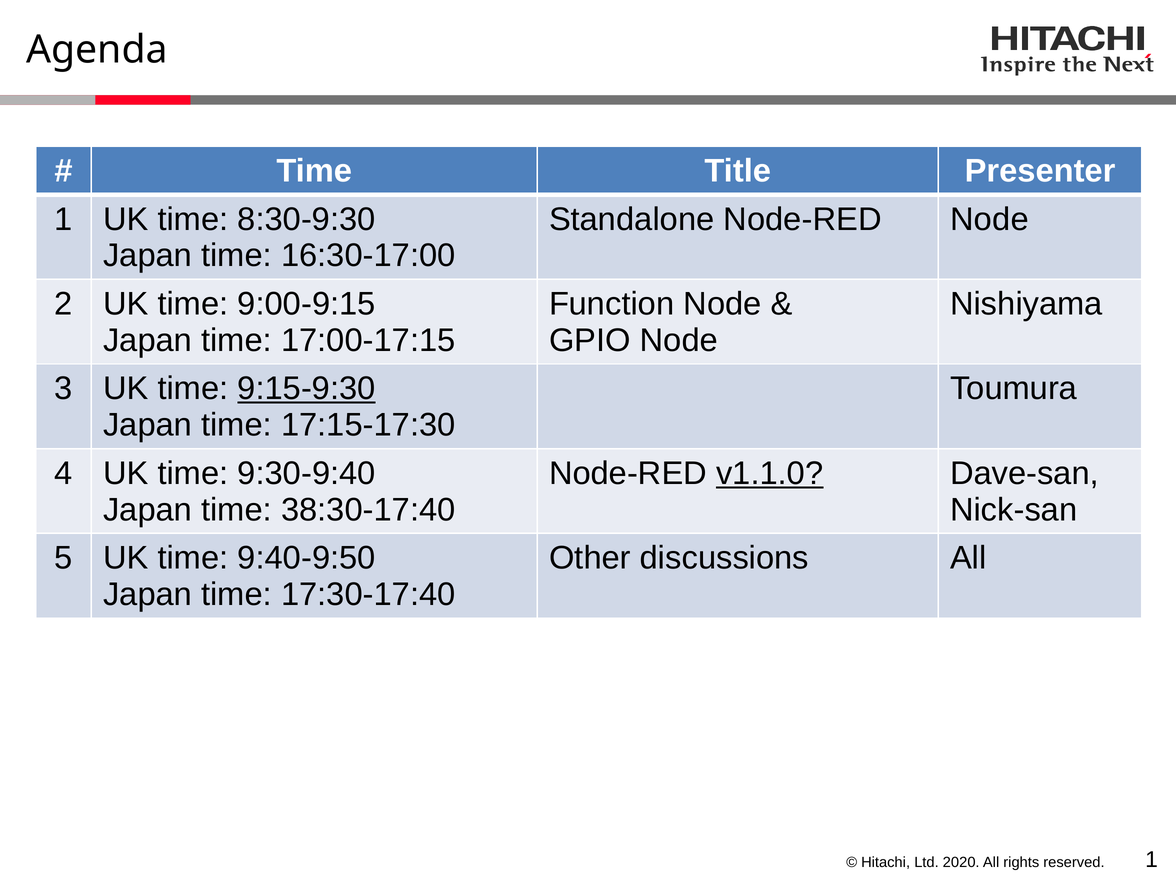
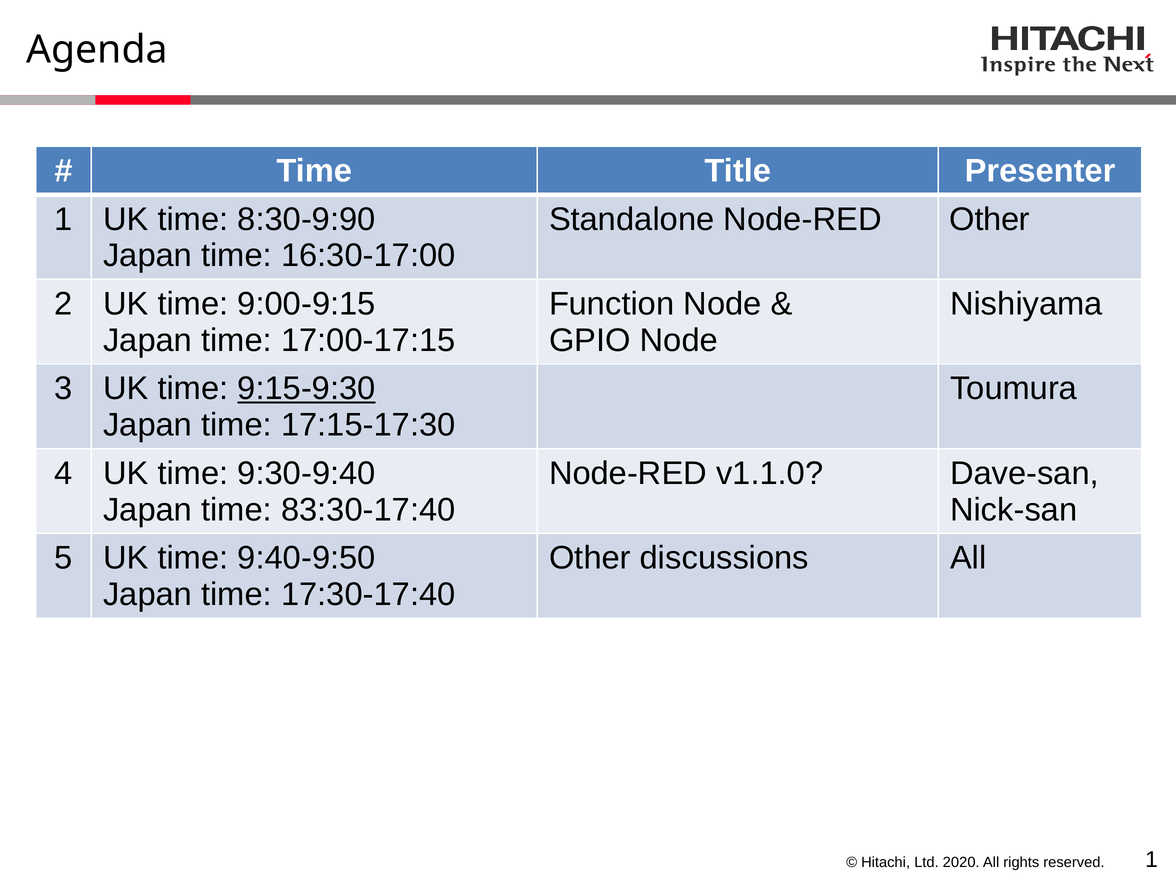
8:30-9:30: 8:30-9:30 -> 8:30-9:90
Node-RED Node: Node -> Other
v1.1.0 underline: present -> none
38:30-17:40: 38:30-17:40 -> 83:30-17:40
